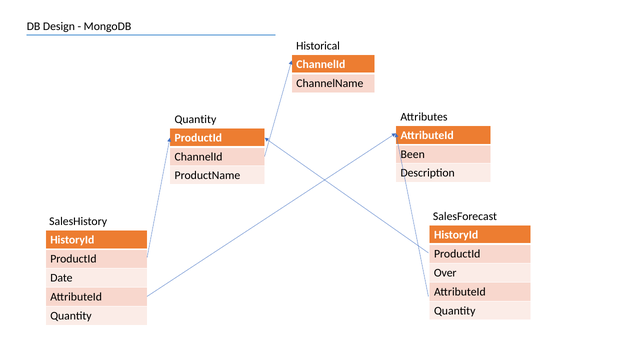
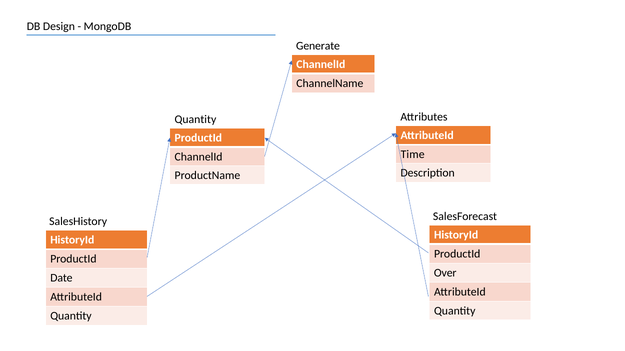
Historical: Historical -> Generate
Been: Been -> Time
